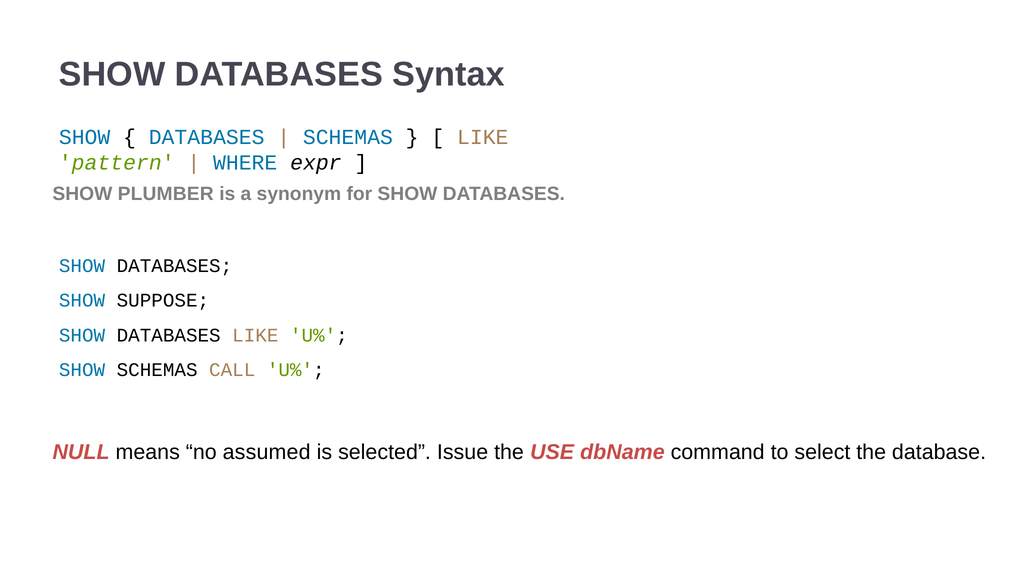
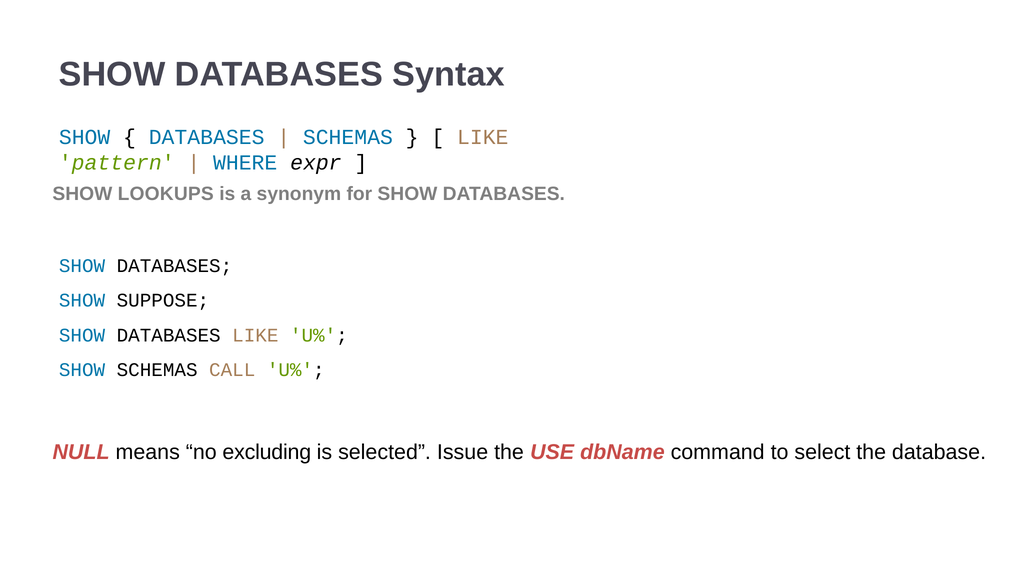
PLUMBER: PLUMBER -> LOOKUPS
assumed: assumed -> excluding
